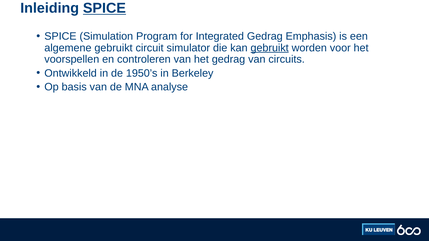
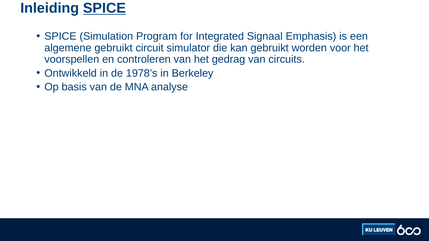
Integrated Gedrag: Gedrag -> Signaal
gebruikt at (270, 48) underline: present -> none
1950’s: 1950’s -> 1978’s
